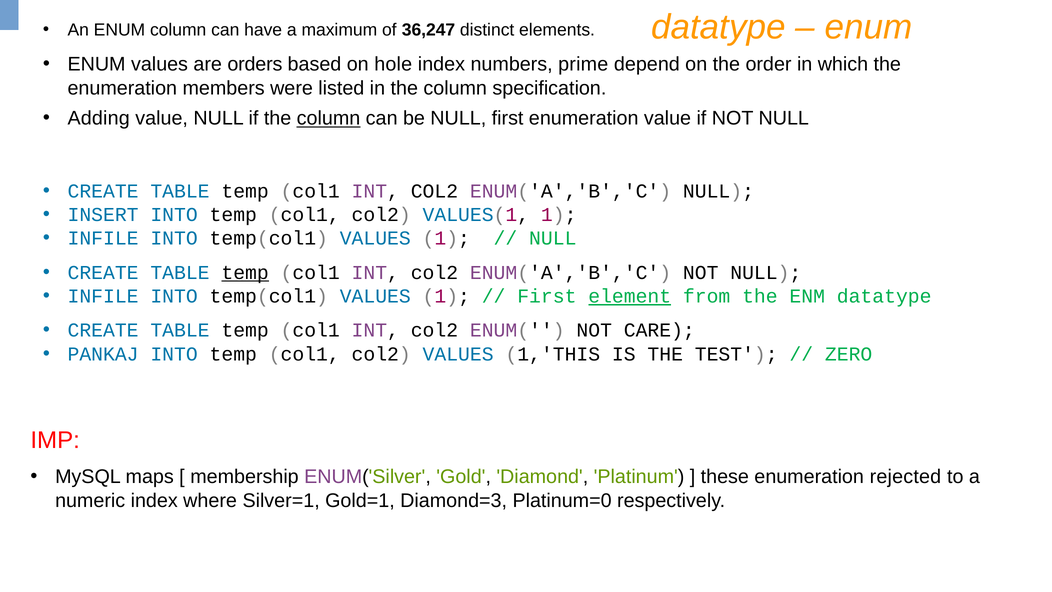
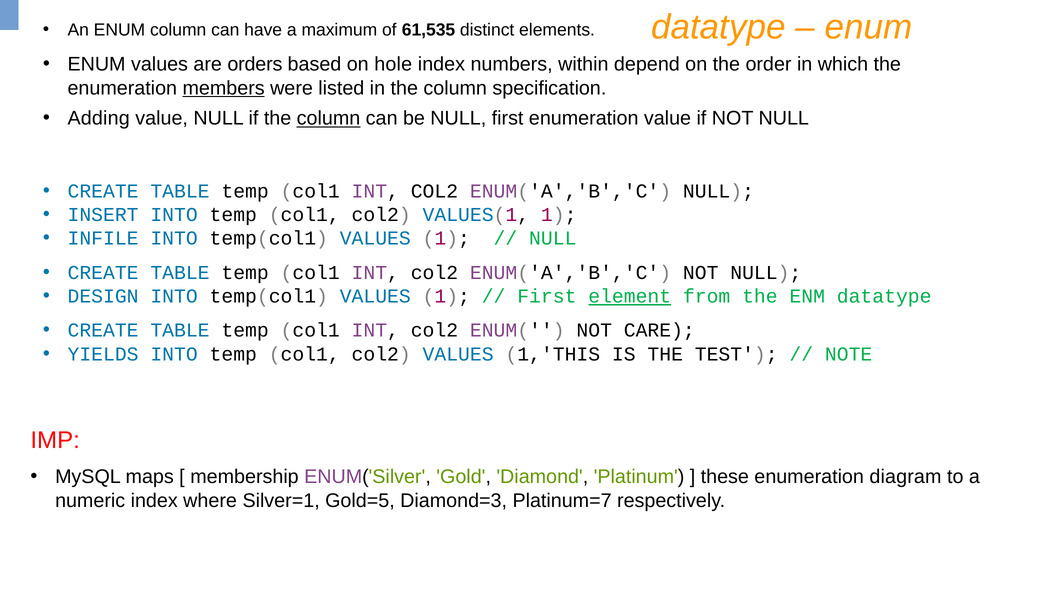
36,247: 36,247 -> 61,535
prime: prime -> within
members underline: none -> present
temp at (245, 272) underline: present -> none
INFILE at (103, 296): INFILE -> DESIGN
PANKAJ: PANKAJ -> YIELDS
ZERO: ZERO -> NOTE
rejected: rejected -> diagram
Gold=1: Gold=1 -> Gold=5
Platinum=0: Platinum=0 -> Platinum=7
